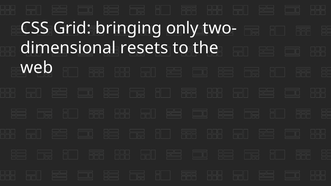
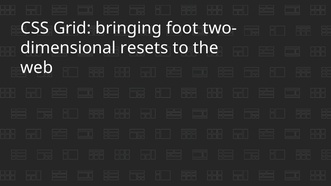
only: only -> foot
